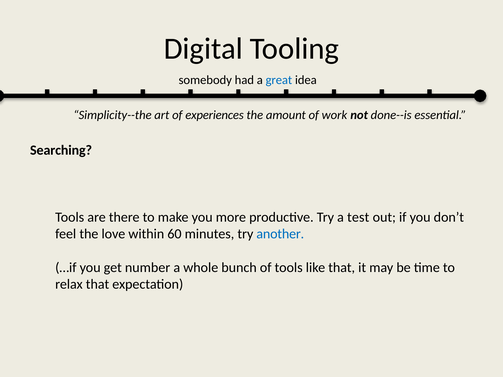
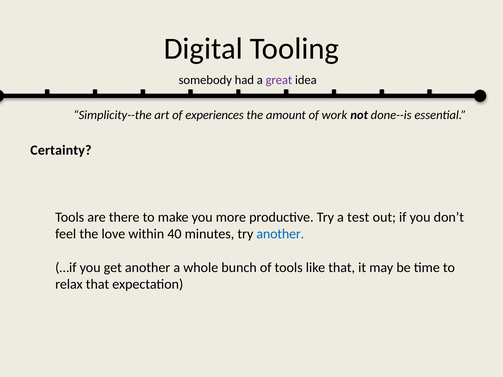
great colour: blue -> purple
Searching: Searching -> Certainty
60: 60 -> 40
get number: number -> another
